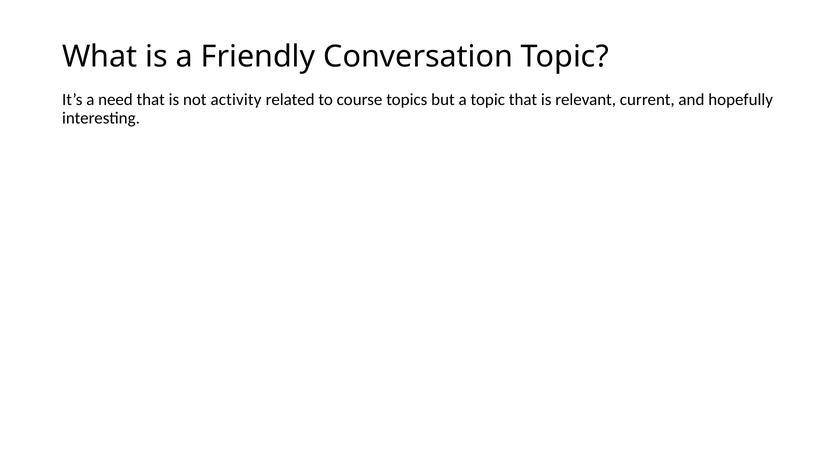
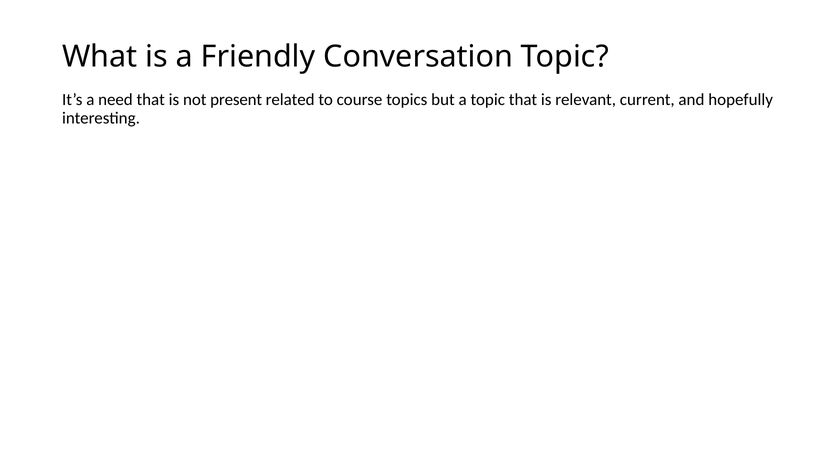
activity: activity -> present
